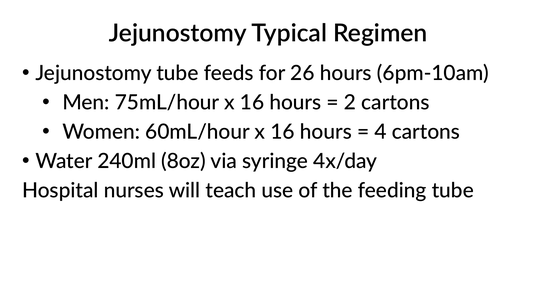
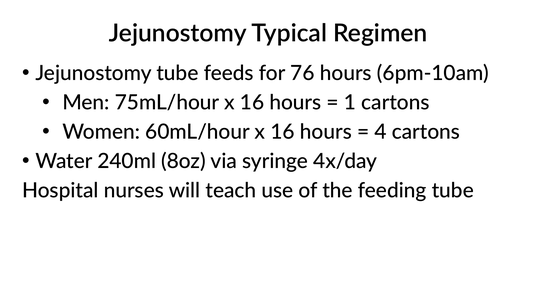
26: 26 -> 76
2: 2 -> 1
